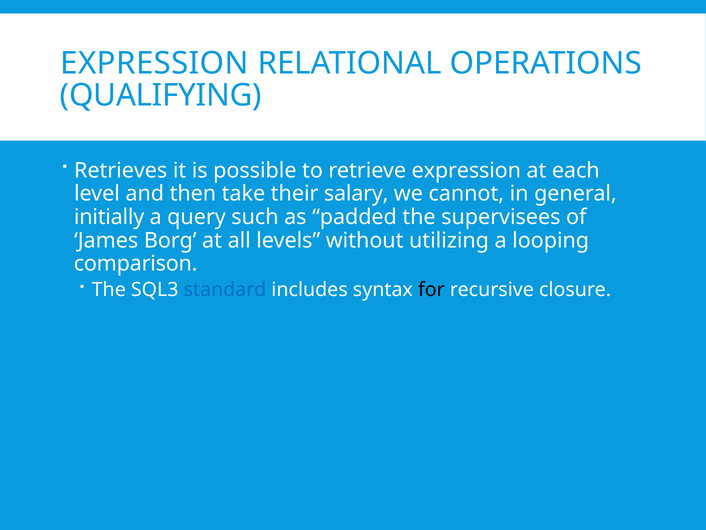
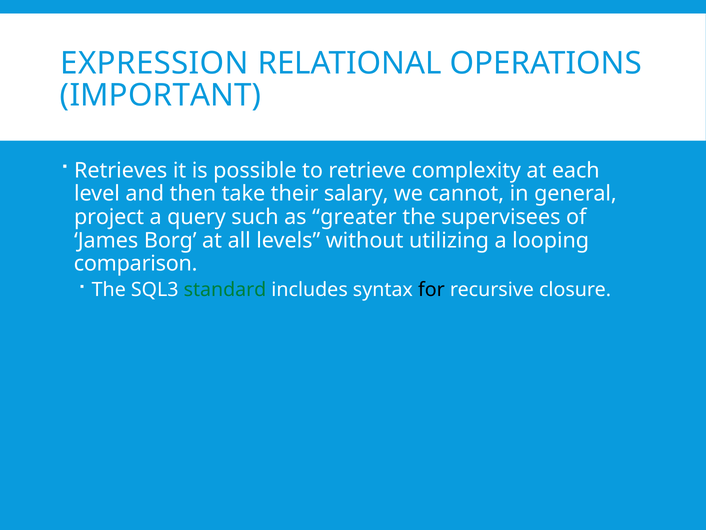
QUALIFYING: QUALIFYING -> IMPORTANT
retrieve expression: expression -> complexity
initially: initially -> project
padded: padded -> greater
standard colour: blue -> green
